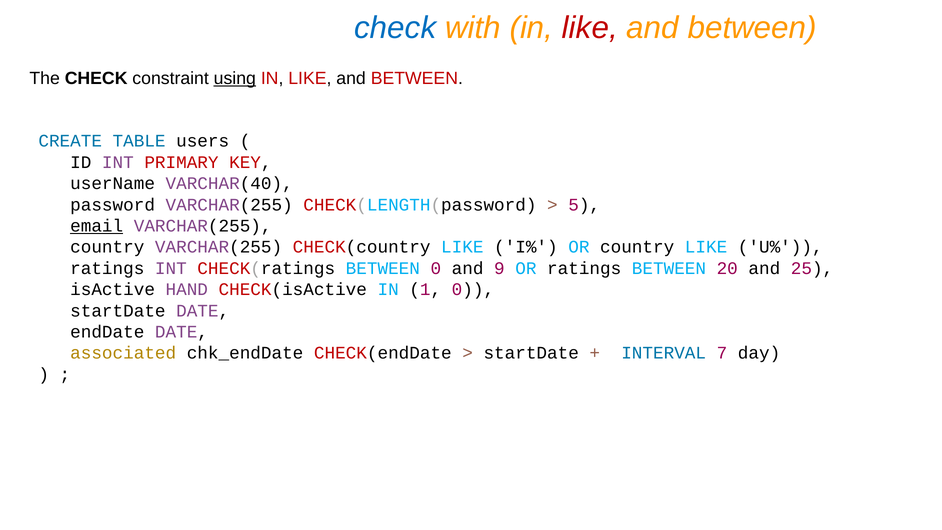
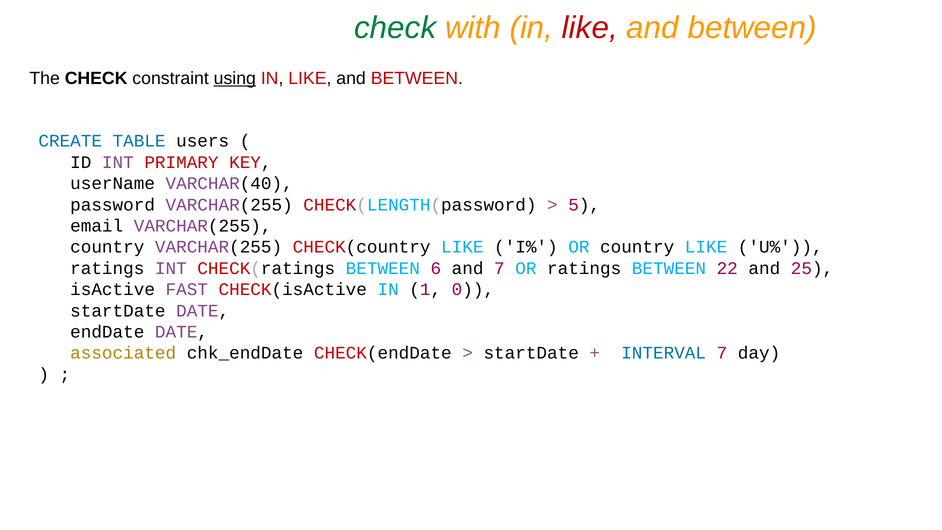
check at (395, 28) colour: blue -> green
email underline: present -> none
BETWEEN 0: 0 -> 6
and 9: 9 -> 7
20: 20 -> 22
HAND: HAND -> FAST
